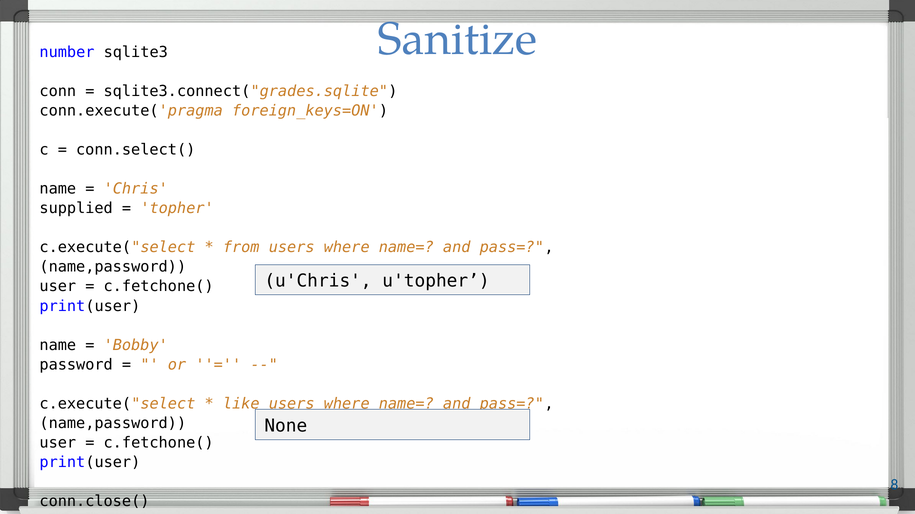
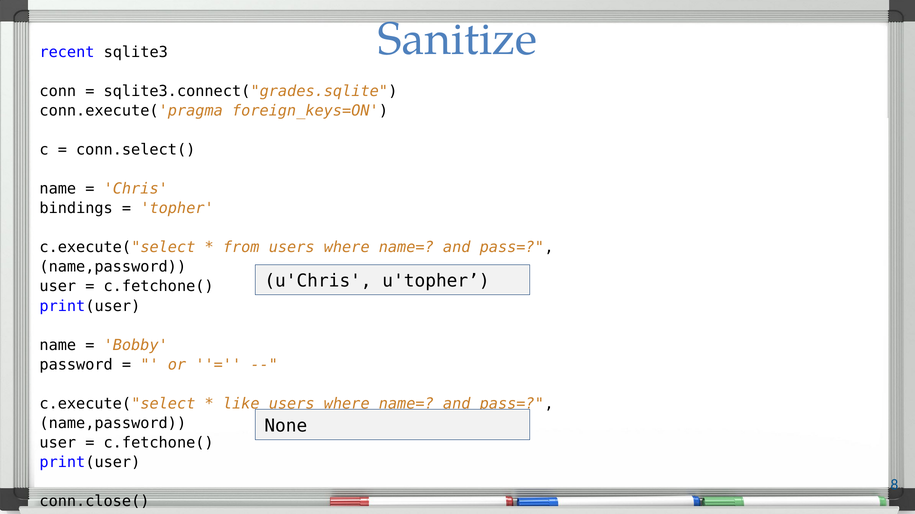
number: number -> recent
supplied: supplied -> bindings
